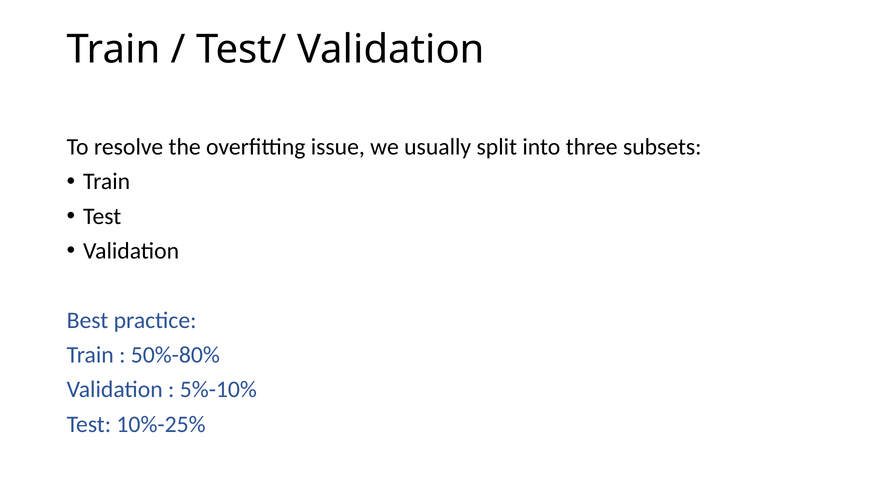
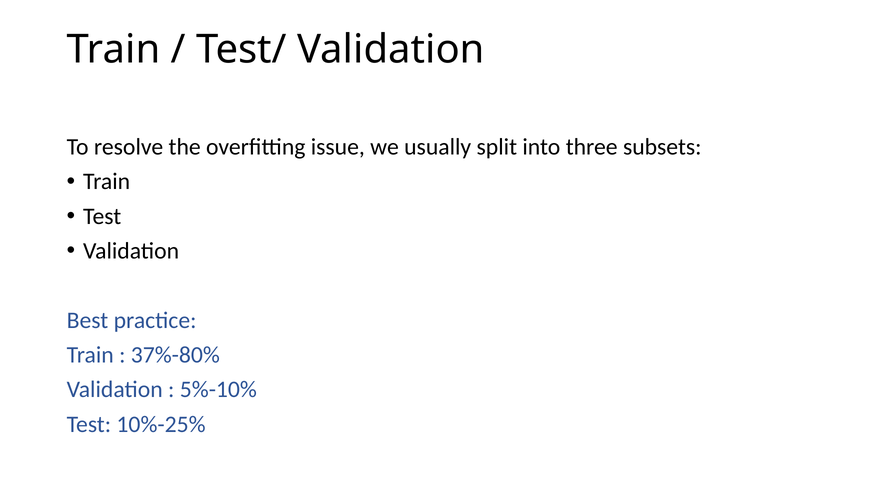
50%-80%: 50%-80% -> 37%-80%
